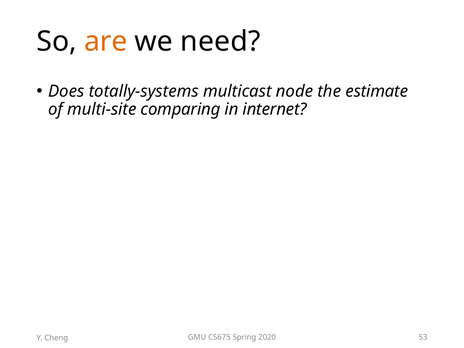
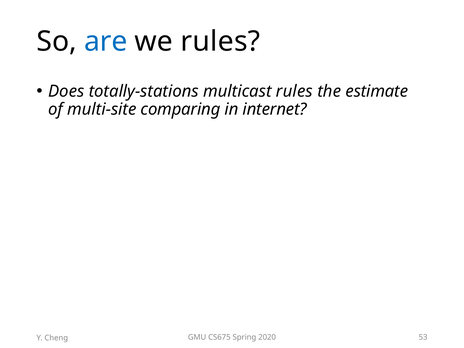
are colour: orange -> blue
we need: need -> rules
totally-systems: totally-systems -> totally-stations
multicast node: node -> rules
